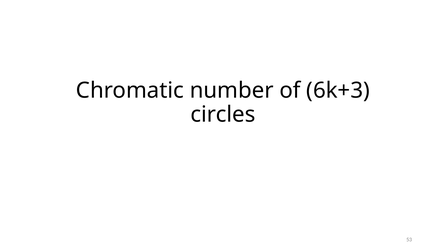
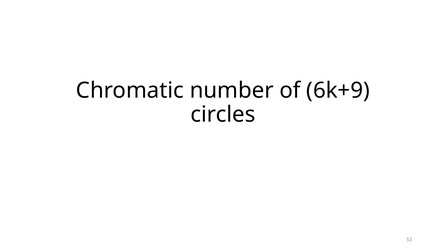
6k+3: 6k+3 -> 6k+9
